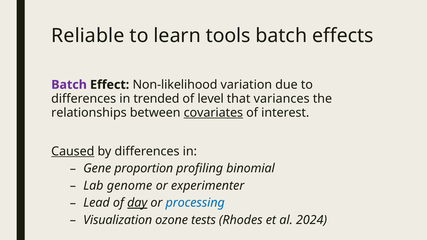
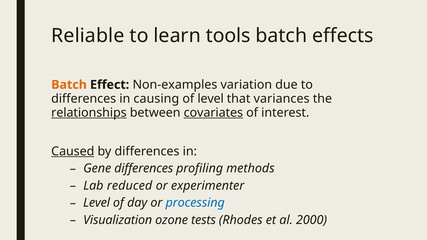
Batch at (69, 85) colour: purple -> orange
Non-likelihood: Non-likelihood -> Non-examples
trended: trended -> causing
relationships underline: none -> present
Gene proportion: proportion -> differences
binomial: binomial -> methods
genome: genome -> reduced
Lead at (97, 203): Lead -> Level
day underline: present -> none
2024: 2024 -> 2000
